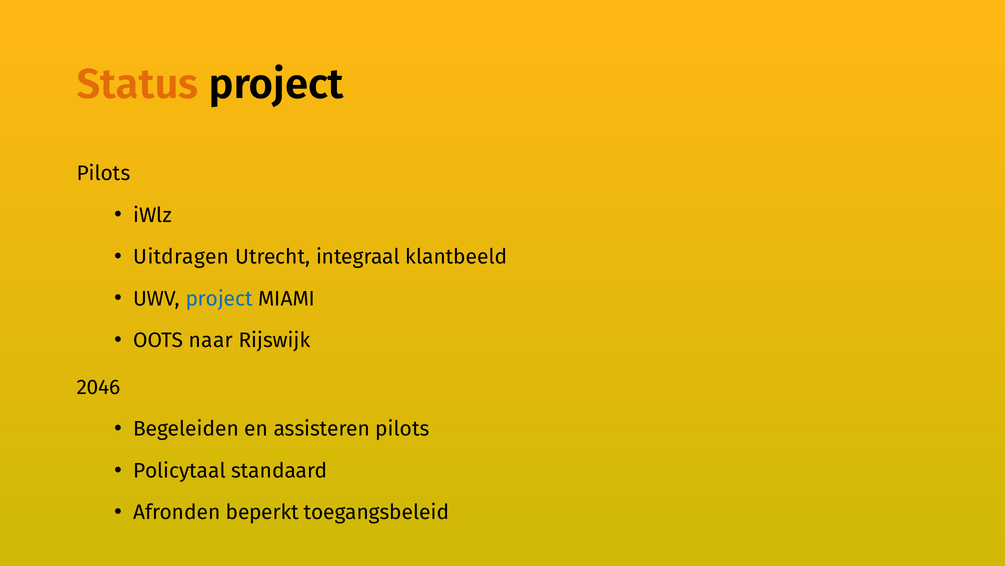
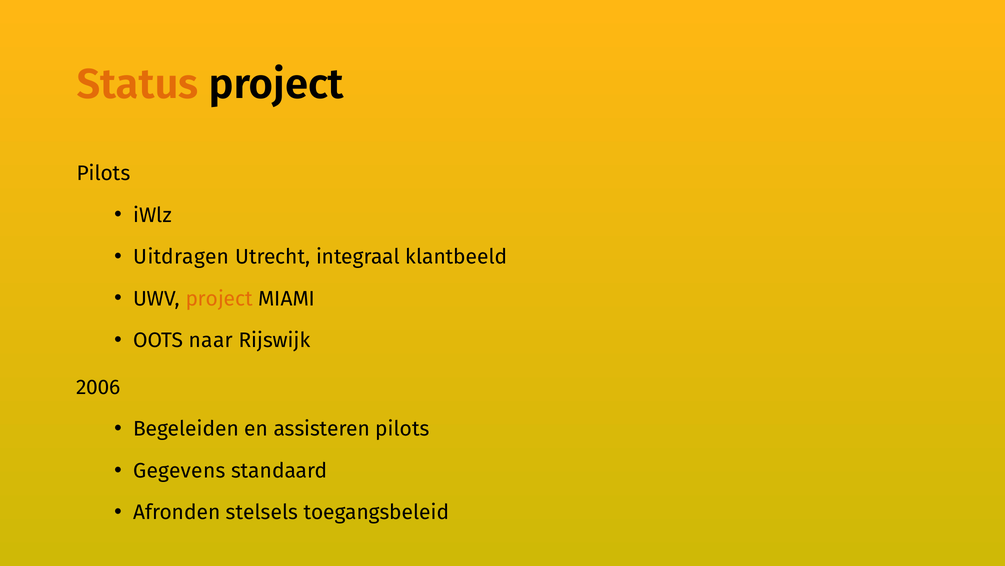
project at (219, 298) colour: blue -> orange
2046: 2046 -> 2006
Policytaal: Policytaal -> Gegevens
beperkt: beperkt -> stelsels
